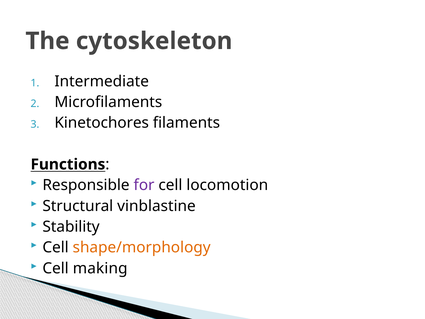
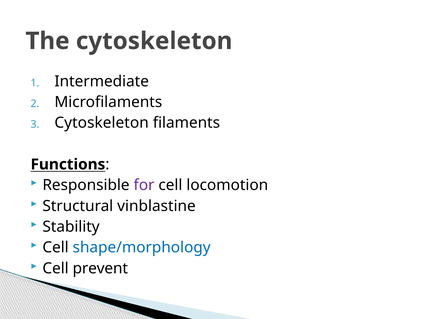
Kinetochores at (102, 123): Kinetochores -> Cytoskeleton
shape/morphology colour: orange -> blue
making: making -> prevent
